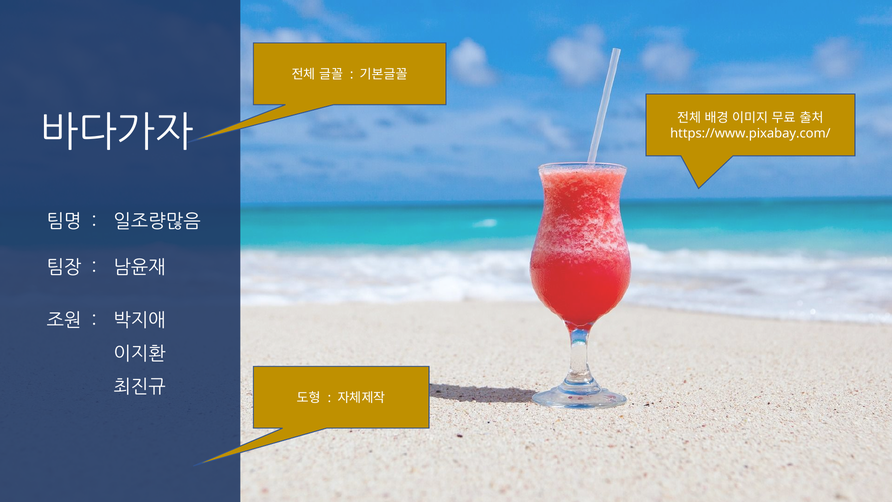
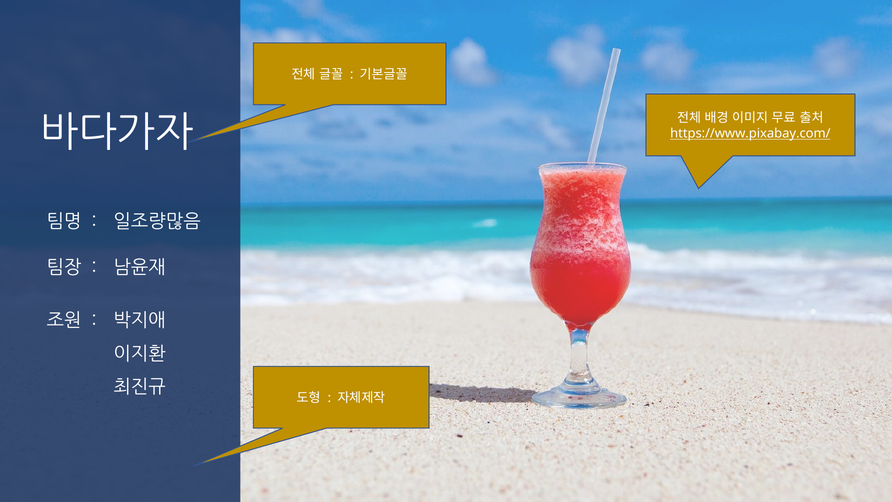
https://www.pixabay.com/ underline: none -> present
